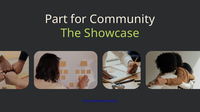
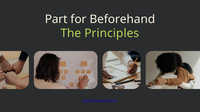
Community: Community -> Beforehand
Showcase: Showcase -> Principles
